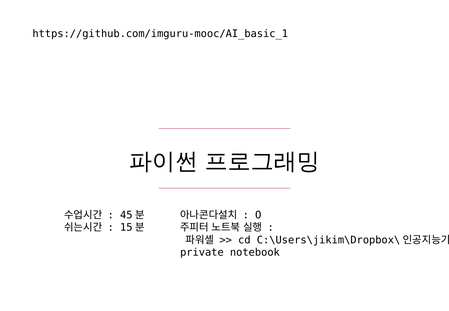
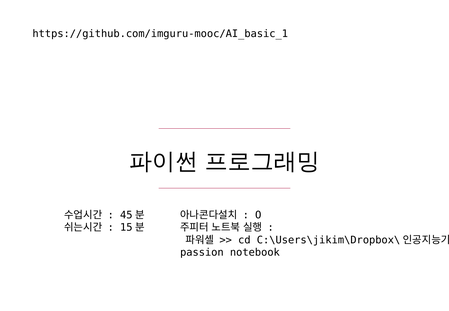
private: private -> passion
